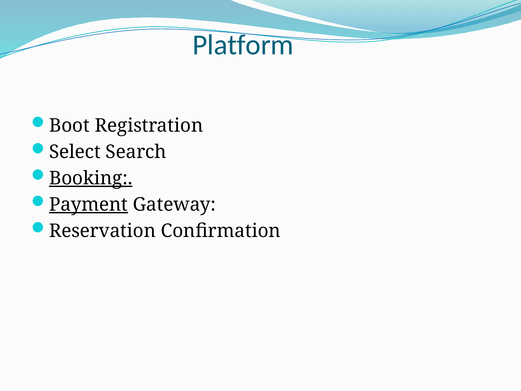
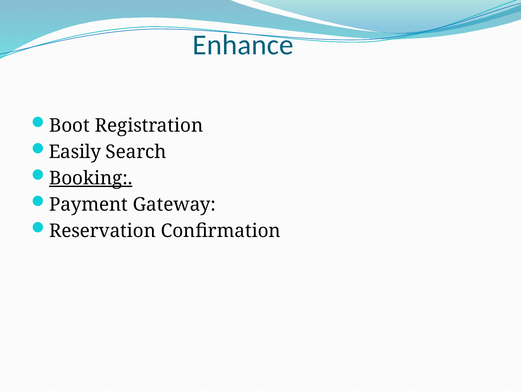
Platform: Platform -> Enhance
Select: Select -> Easily
Payment underline: present -> none
